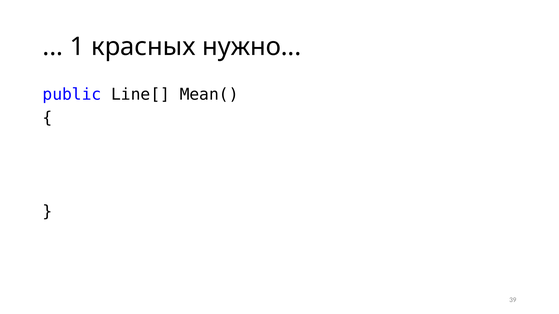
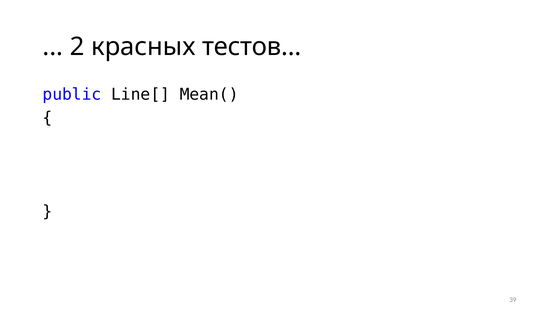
1: 1 -> 2
нужно: нужно -> тестов
